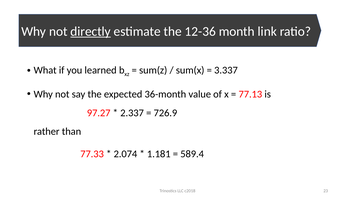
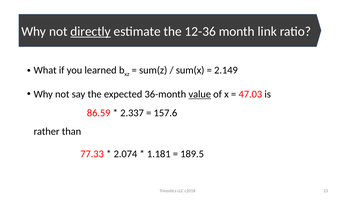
3.337: 3.337 -> 2.149
value underline: none -> present
77.13: 77.13 -> 47.03
97.27: 97.27 -> 86.59
726.9: 726.9 -> 157.6
589.4: 589.4 -> 189.5
